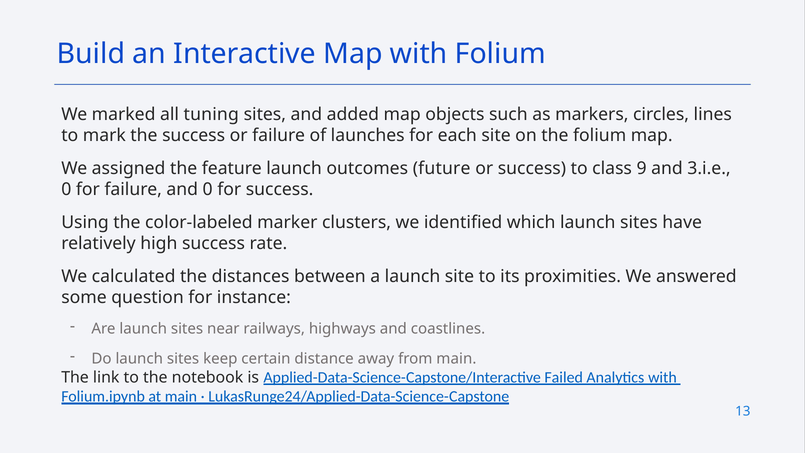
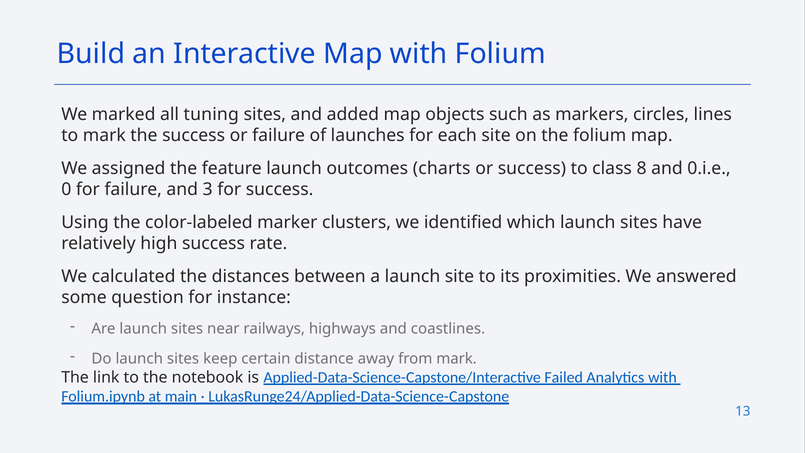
future: future -> charts
9: 9 -> 8
3.i.e: 3.i.e -> 0.i.e
and 0: 0 -> 3
from main: main -> mark
